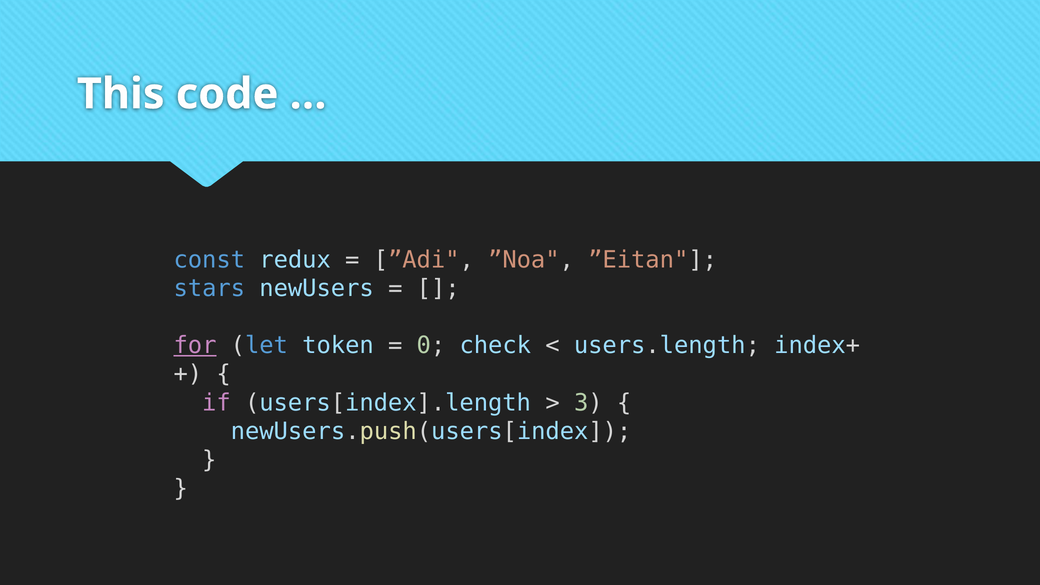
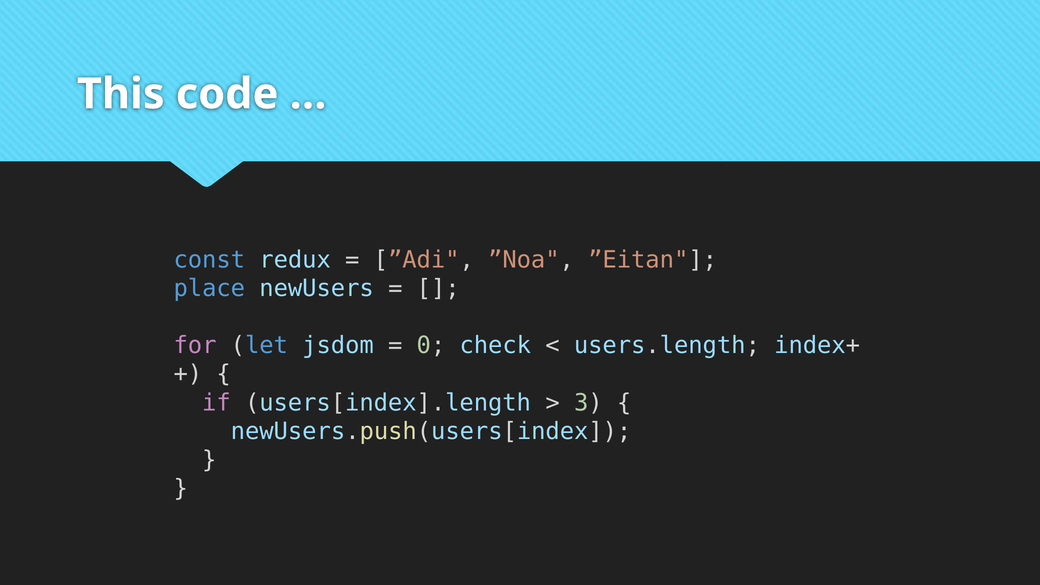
stars: stars -> place
for underline: present -> none
token: token -> jsdom
